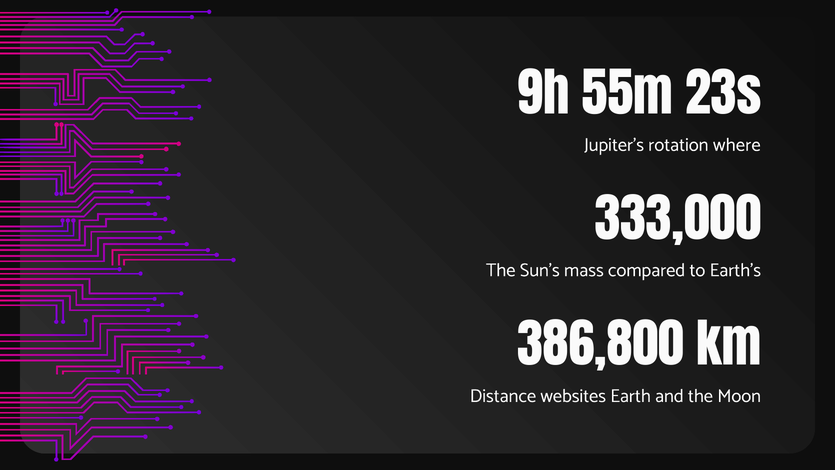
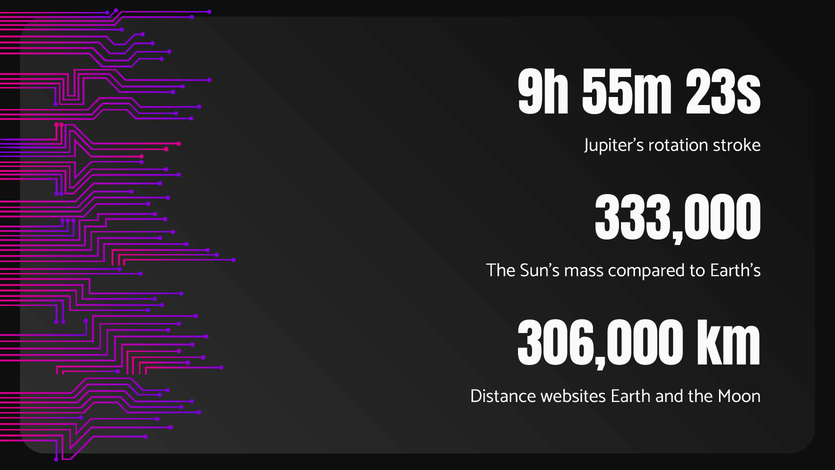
where: where -> stroke
386,800: 386,800 -> 306,000
